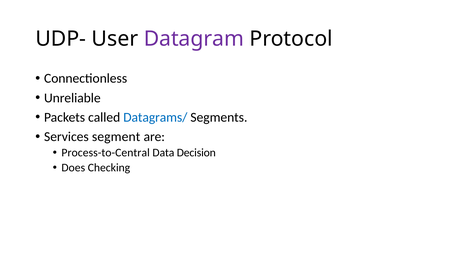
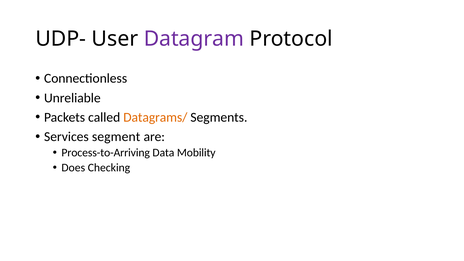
Datagrams/ colour: blue -> orange
Process-to-Central: Process-to-Central -> Process-to-Arriving
Decision: Decision -> Mobility
